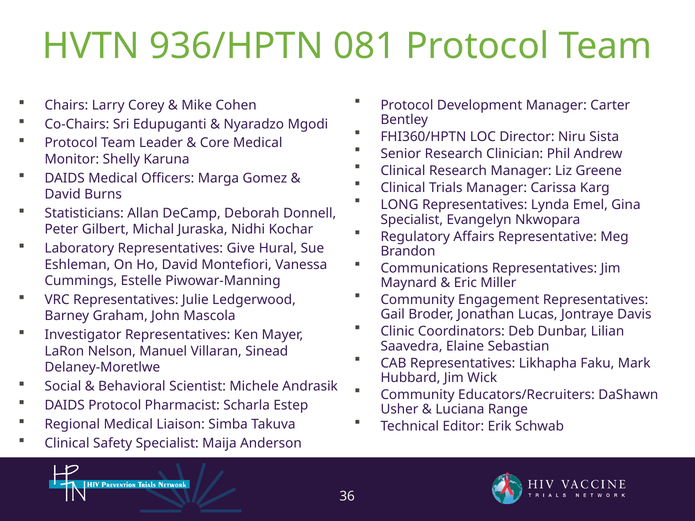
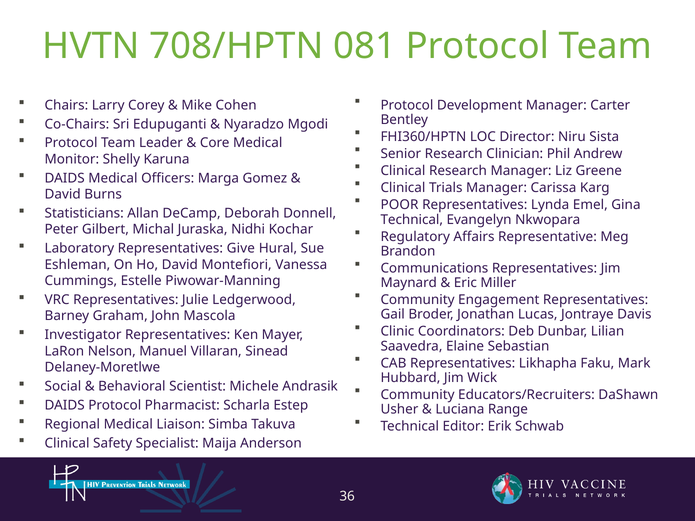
936/HPTN: 936/HPTN -> 708/HPTN
LONG: LONG -> POOR
Specialist at (412, 220): Specialist -> Technical
